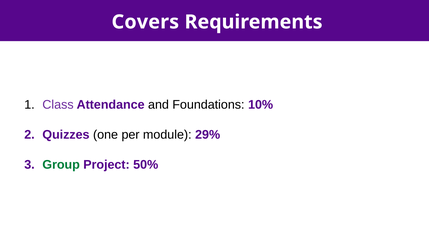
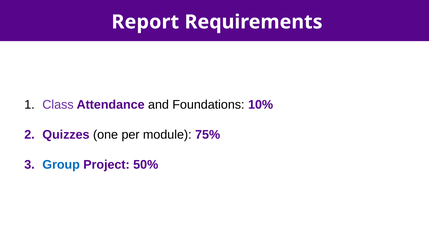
Covers: Covers -> Report
29%: 29% -> 75%
Group colour: green -> blue
